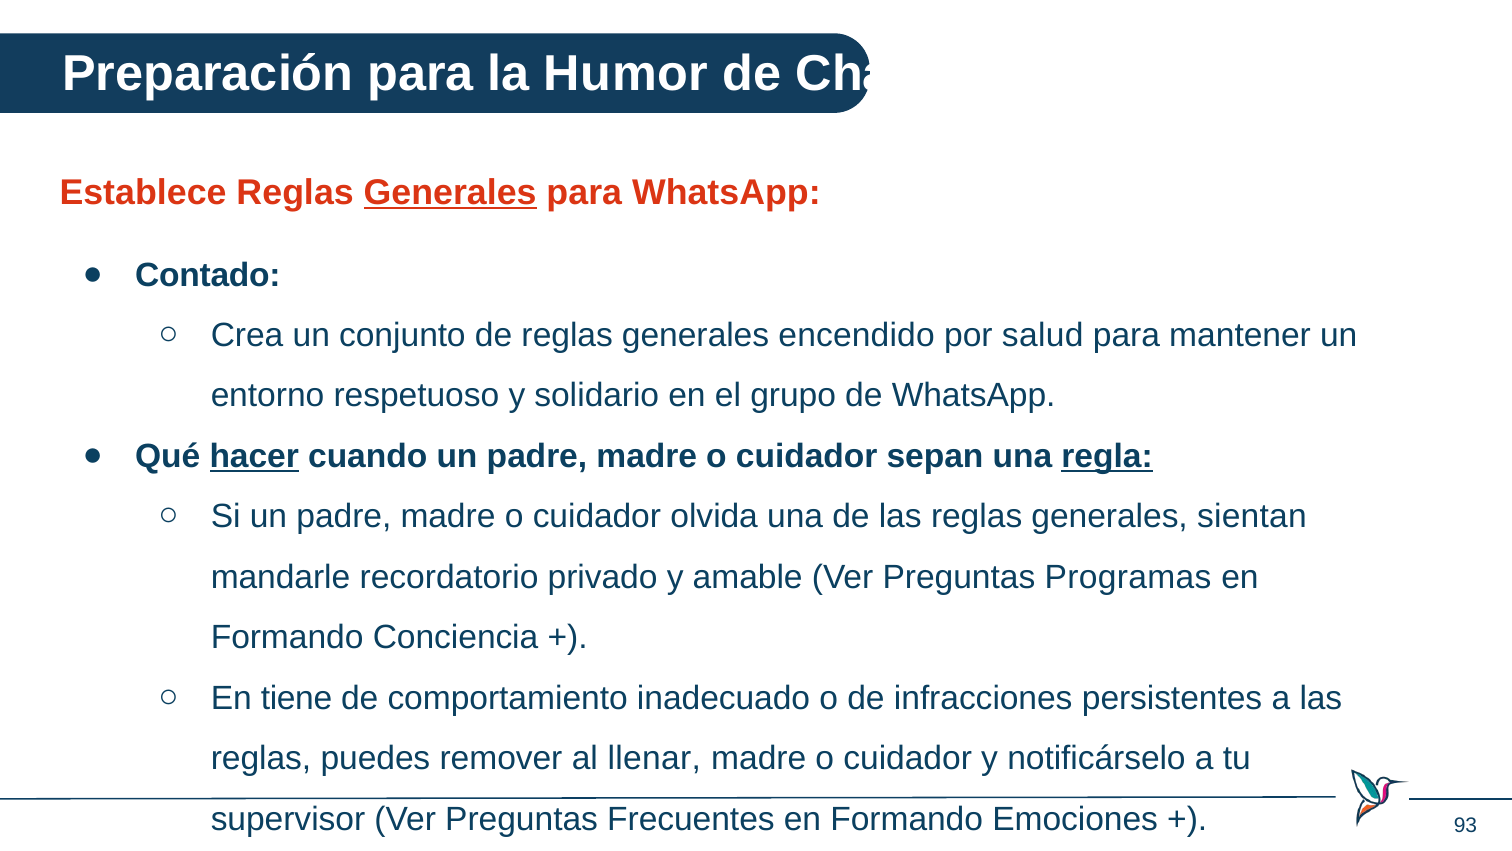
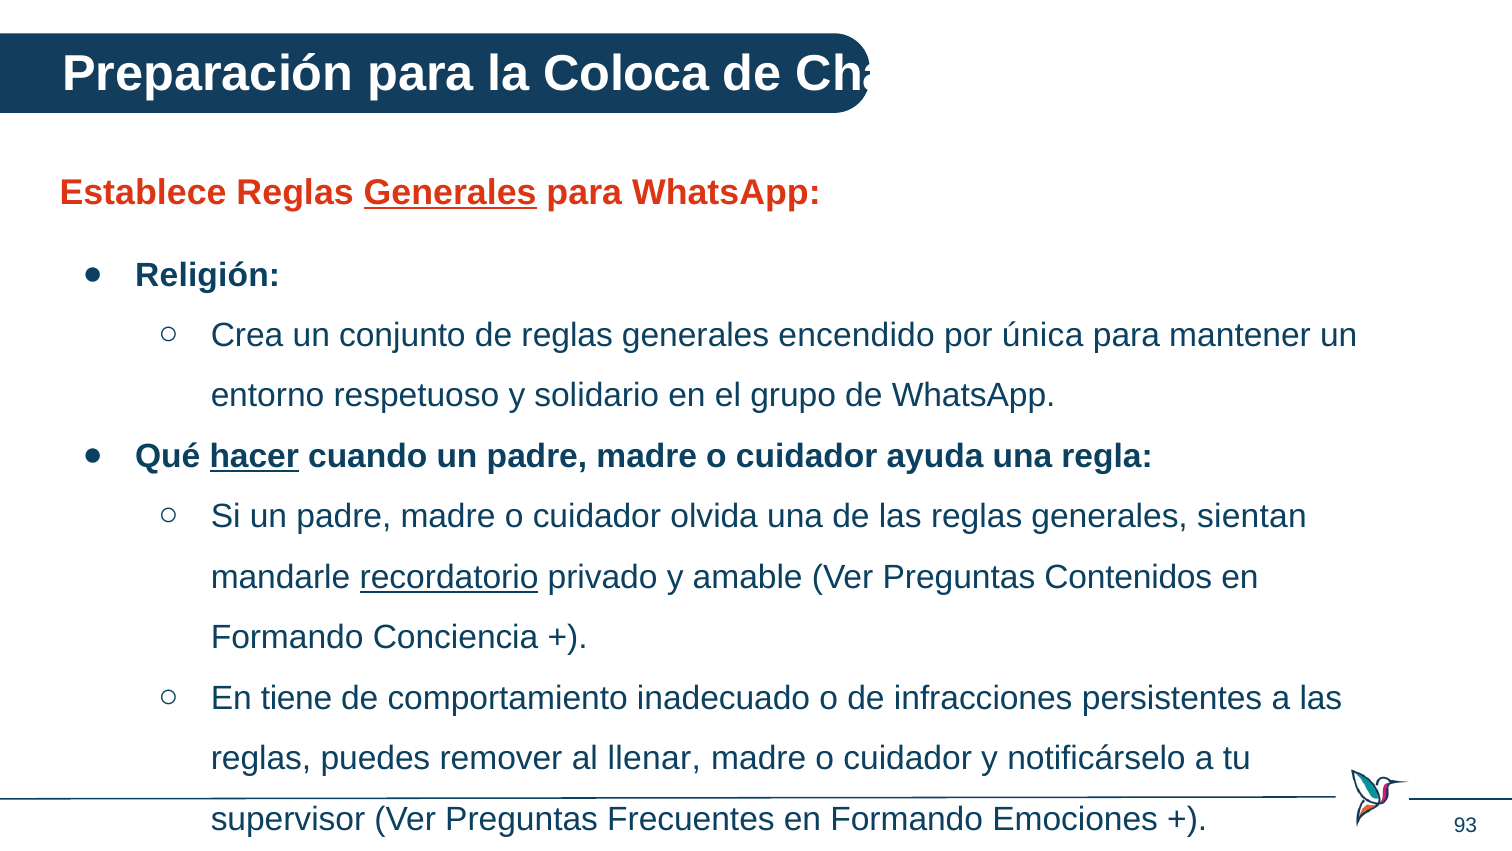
Humor: Humor -> Coloca
Contado: Contado -> Religión
salud: salud -> única
sepan: sepan -> ayuda
regla underline: present -> none
recordatorio underline: none -> present
Programas: Programas -> Contenidos
